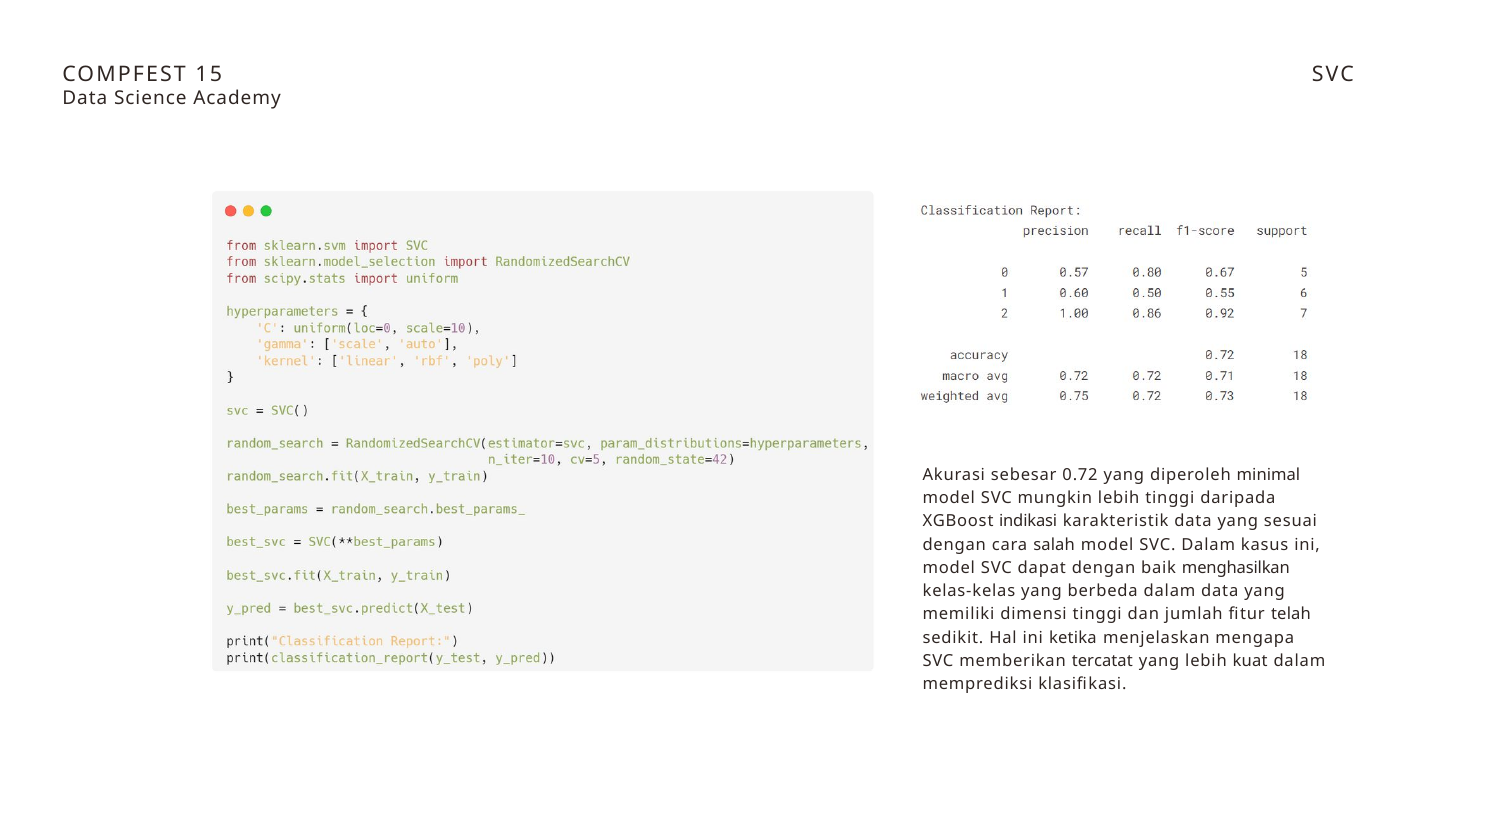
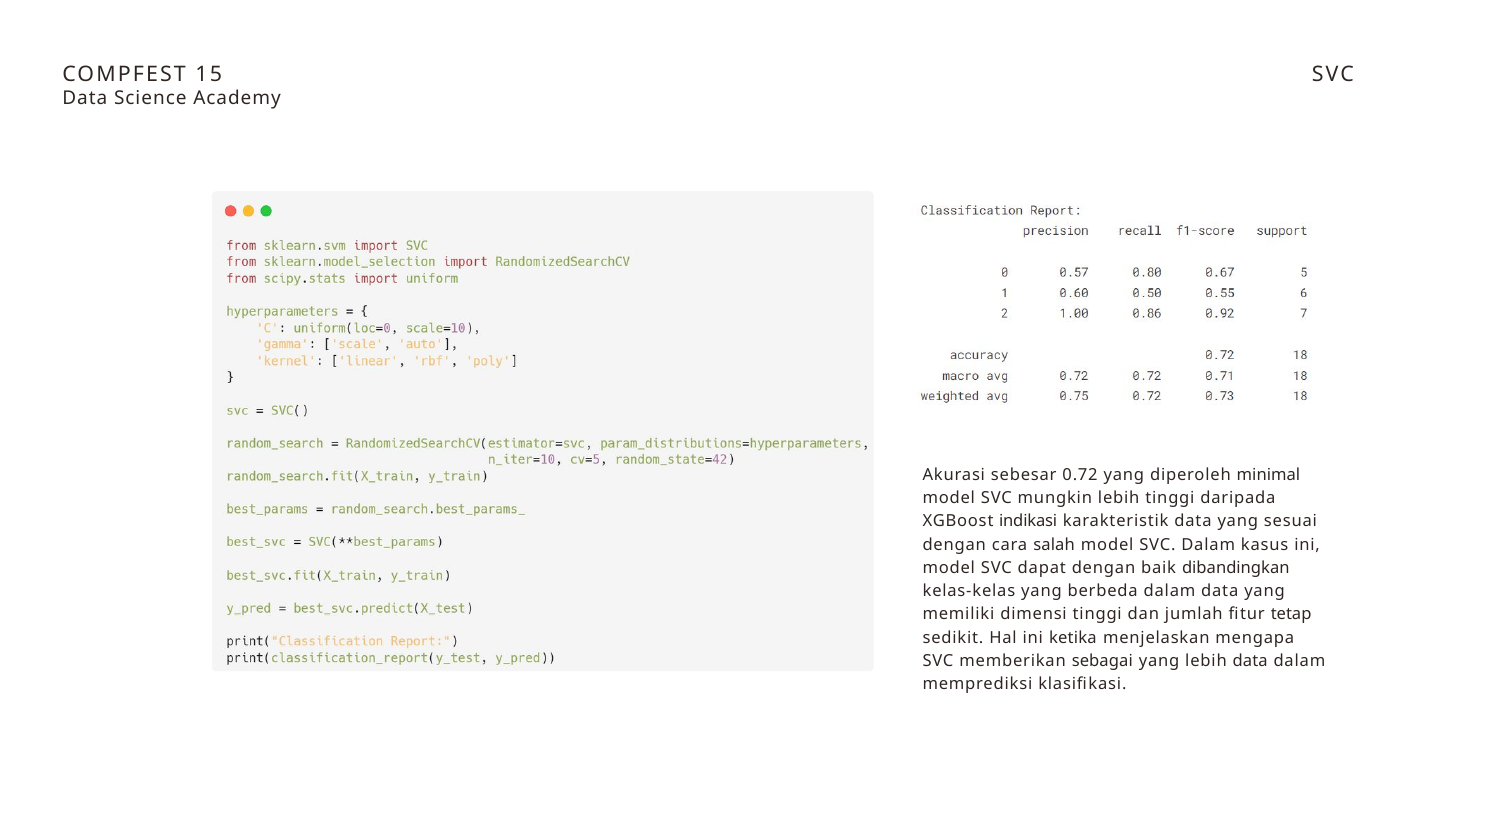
menghasilkan: menghasilkan -> dibandingkan
telah: telah -> tetap
tercatat: tercatat -> sebagai
lebih kuat: kuat -> data
